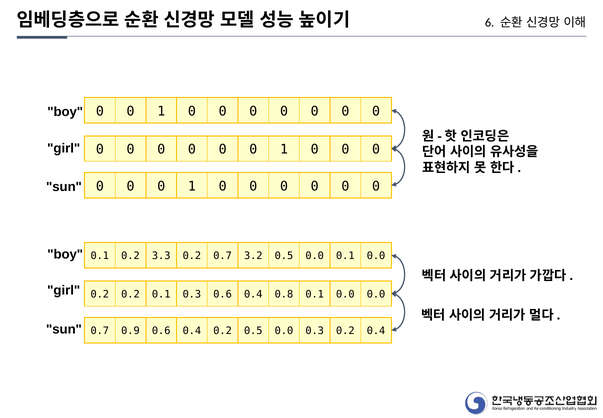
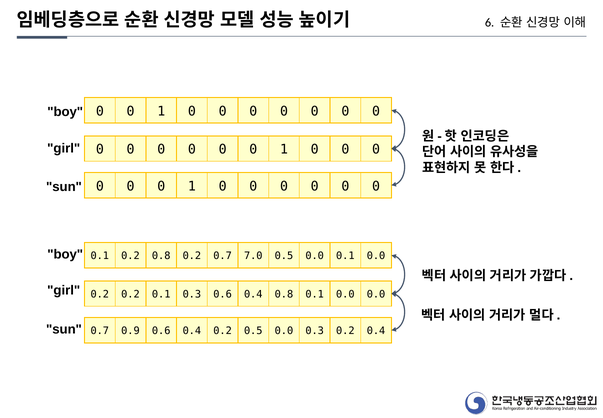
0.2 3.3: 3.3 -> 0.8
3.2: 3.2 -> 7.0
